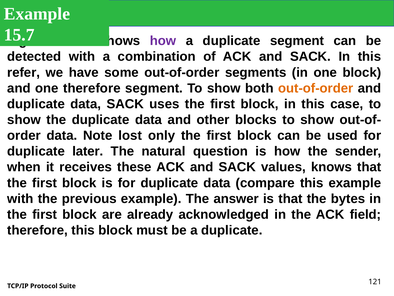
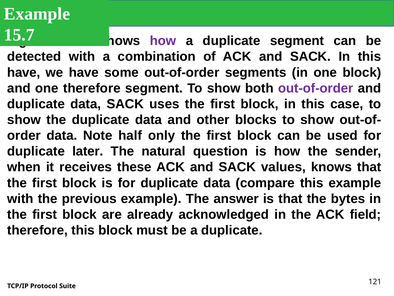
refer at (24, 72): refer -> have
out-of-order at (316, 88) colour: orange -> purple
lost: lost -> half
